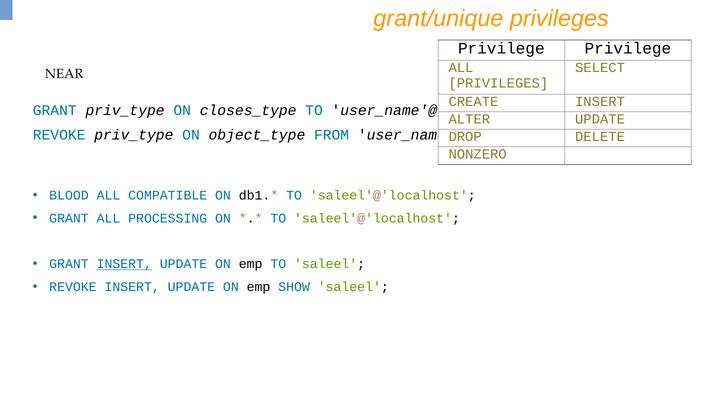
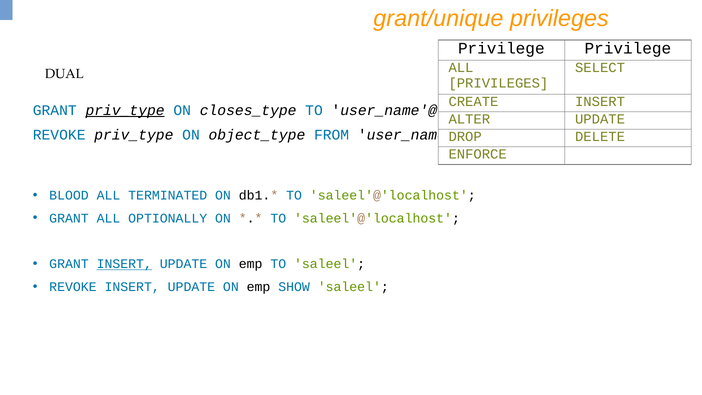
NEAR: NEAR -> DUAL
priv_type at (125, 110) underline: none -> present
NONZERO: NONZERO -> ENFORCE
COMPATIBLE: COMPATIBLE -> TERMINATED
PROCESSING: PROCESSING -> OPTIONALLY
